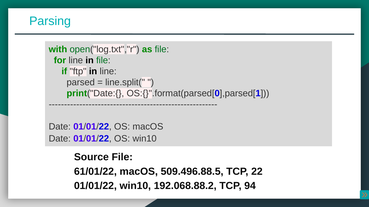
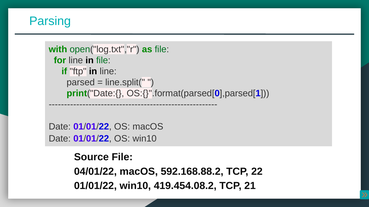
61/01/22: 61/01/22 -> 04/01/22
509.496.88.5: 509.496.88.5 -> 592.168.88.2
192.068.88.2: 192.068.88.2 -> 419.454.08.2
94: 94 -> 21
